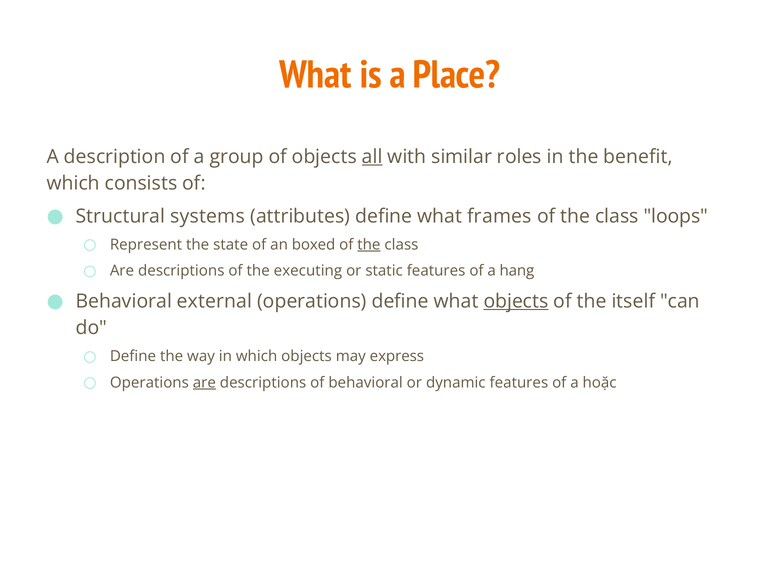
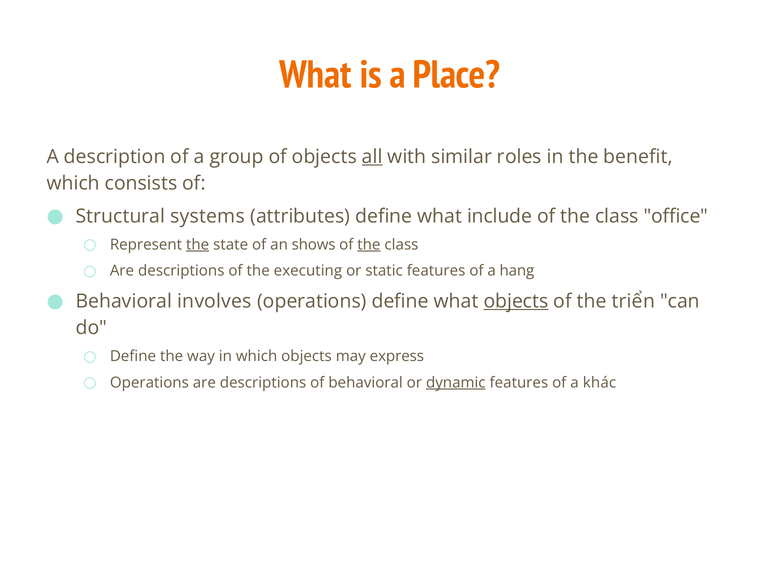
frames: frames -> include
loops: loops -> office
the at (198, 244) underline: none -> present
boxed: boxed -> shows
external: external -> involves
itself: itself -> triển
are at (204, 382) underline: present -> none
dynamic underline: none -> present
hoặc: hoặc -> khác
